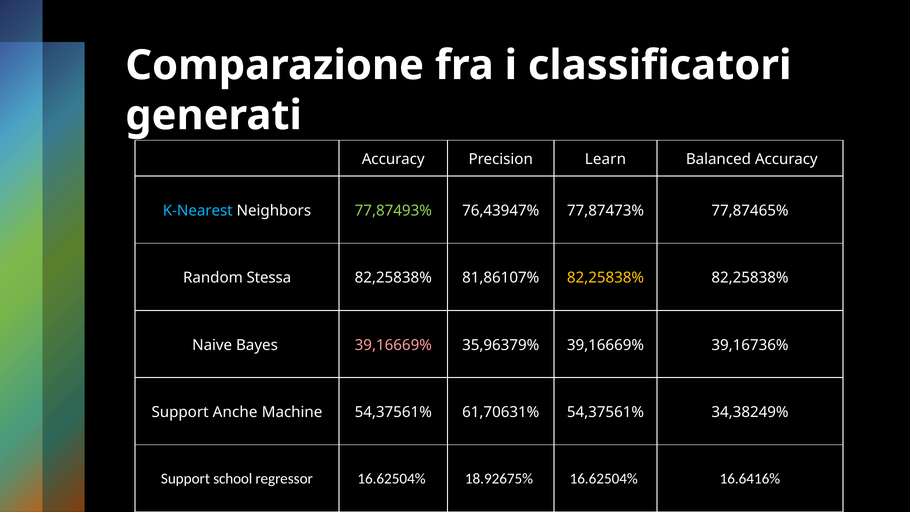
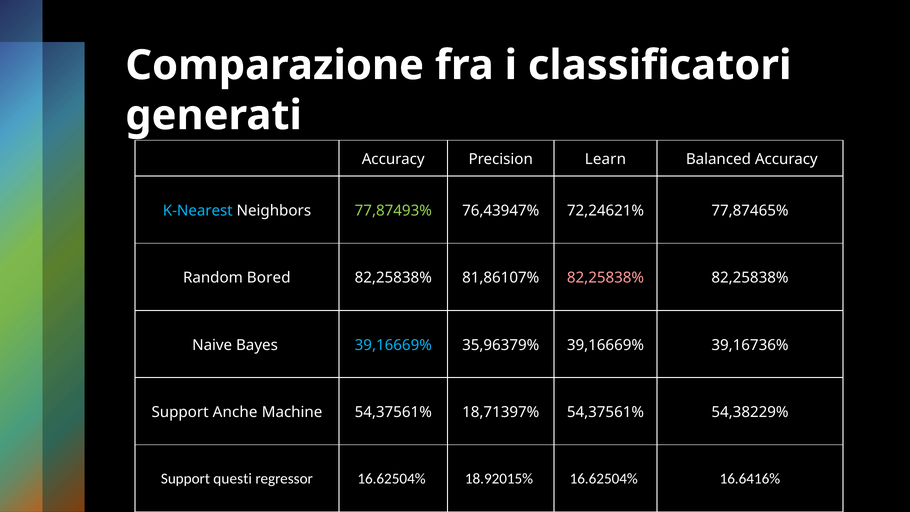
77,87473%: 77,87473% -> 72,24621%
Stessa: Stessa -> Bored
82,25838% at (606, 278) colour: yellow -> pink
39,16669% at (393, 345) colour: pink -> light blue
61,70631%: 61,70631% -> 18,71397%
34,38249%: 34,38249% -> 54,38229%
school: school -> questi
18.92675%: 18.92675% -> 18.92015%
